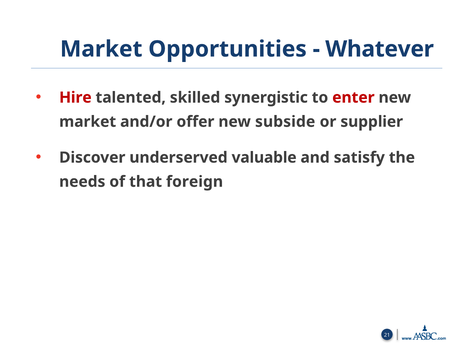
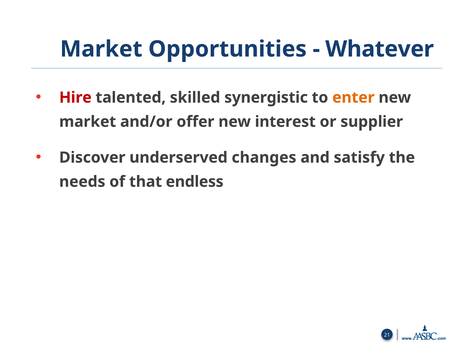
enter colour: red -> orange
subside: subside -> interest
valuable: valuable -> changes
foreign: foreign -> endless
